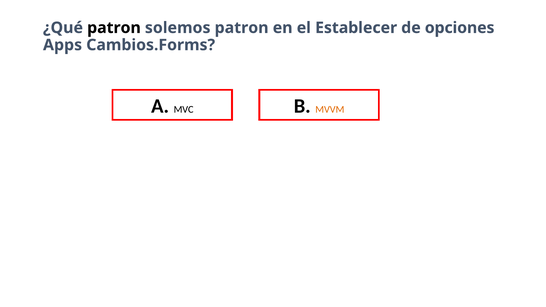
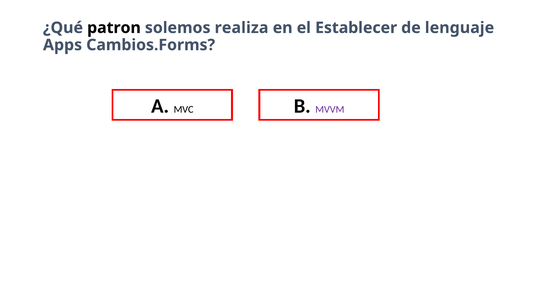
solemos patron: patron -> realiza
opciones: opciones -> lenguaje
MVVM colour: orange -> purple
